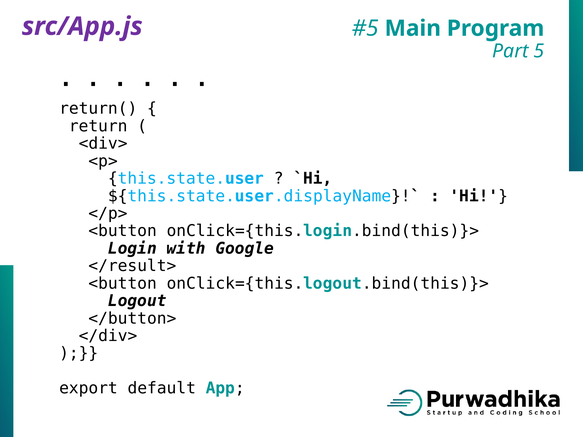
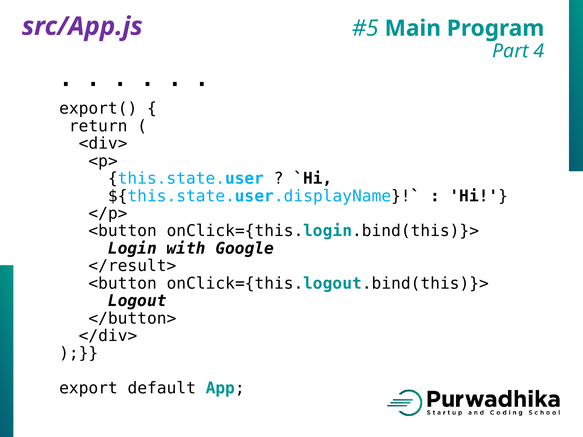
5: 5 -> 4
return(: return( -> export(
